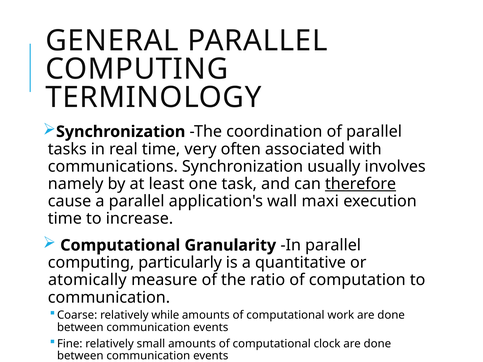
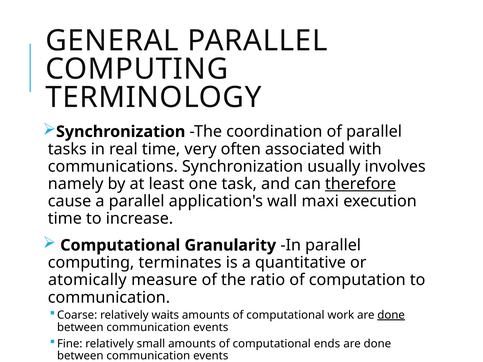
particularly: particularly -> terminates
while: while -> waits
done at (391, 315) underline: none -> present
clock: clock -> ends
